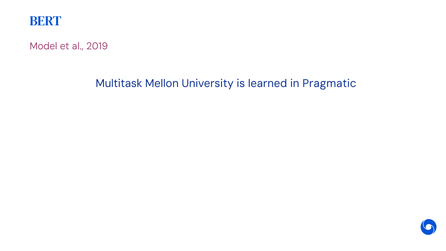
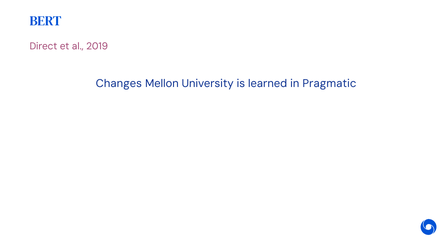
Model: Model -> Direct
Multitask: Multitask -> Changes
